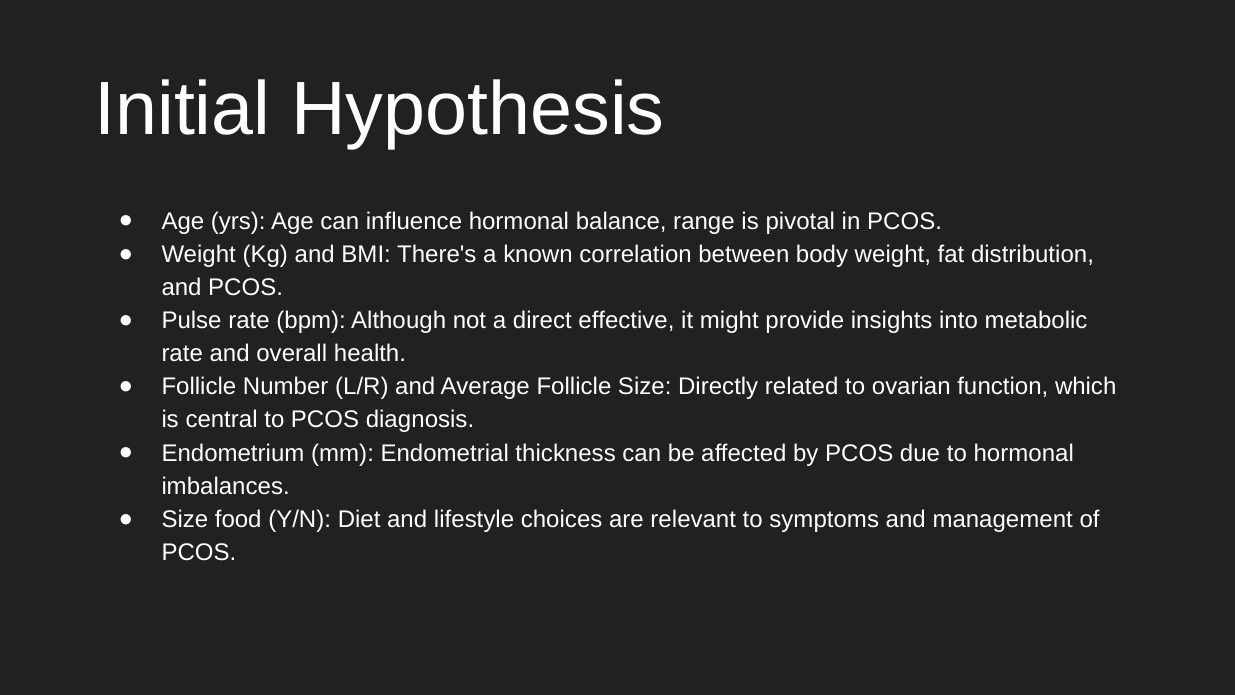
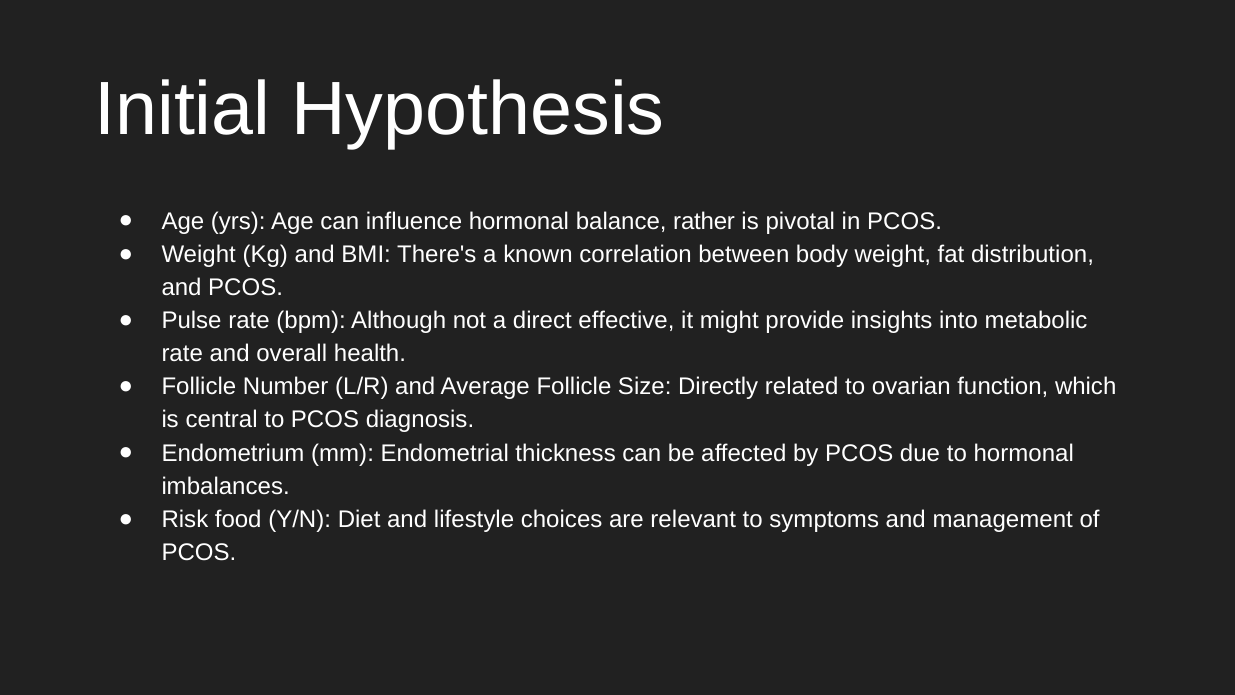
range: range -> rather
Size at (185, 519): Size -> Risk
